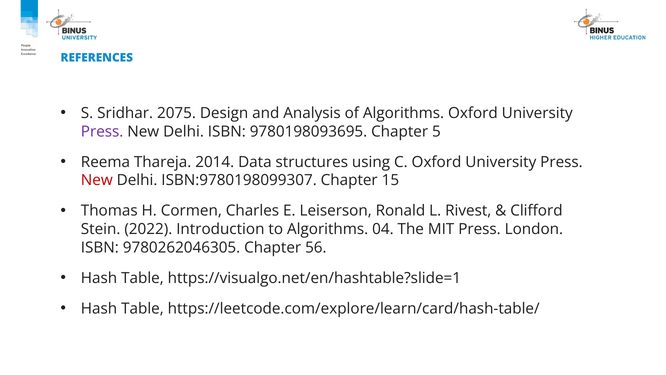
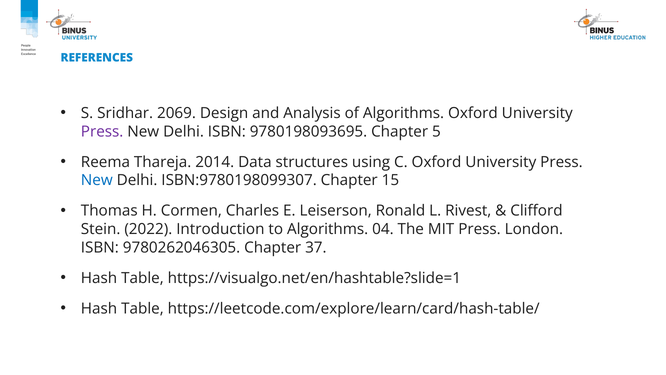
2075: 2075 -> 2069
New at (97, 180) colour: red -> blue
56: 56 -> 37
